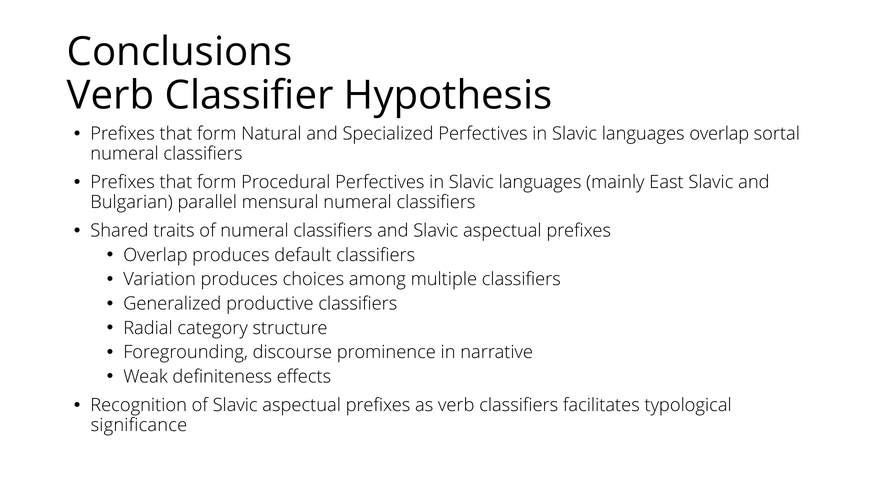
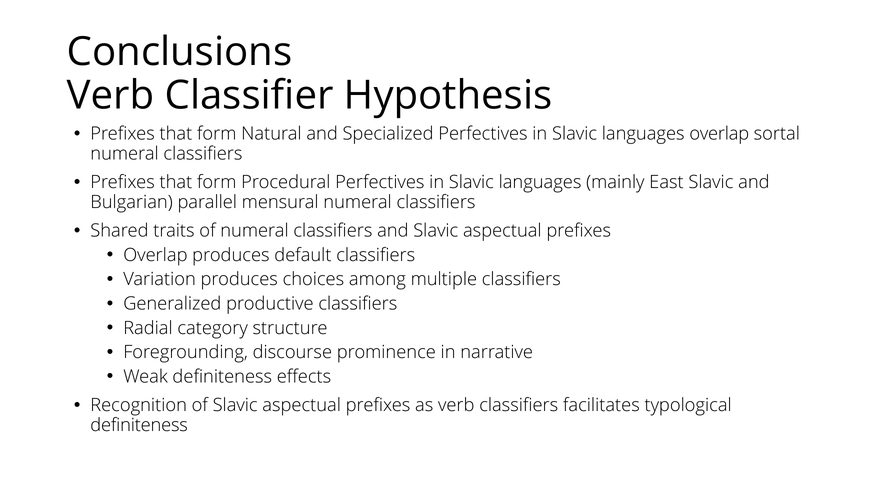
significance at (139, 425): significance -> definiteness
